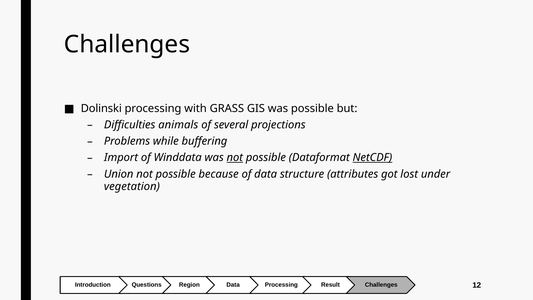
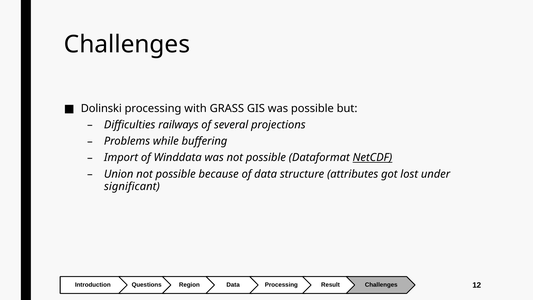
animals: animals -> railways
not at (235, 158) underline: present -> none
vegetation: vegetation -> significant
